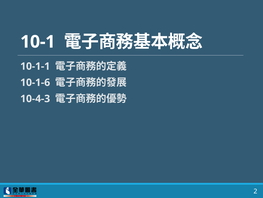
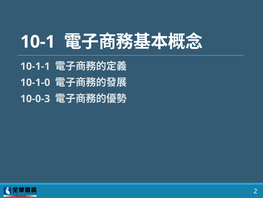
10-1-6: 10-1-6 -> 10-1-0
10-4-3: 10-4-3 -> 10-0-3
